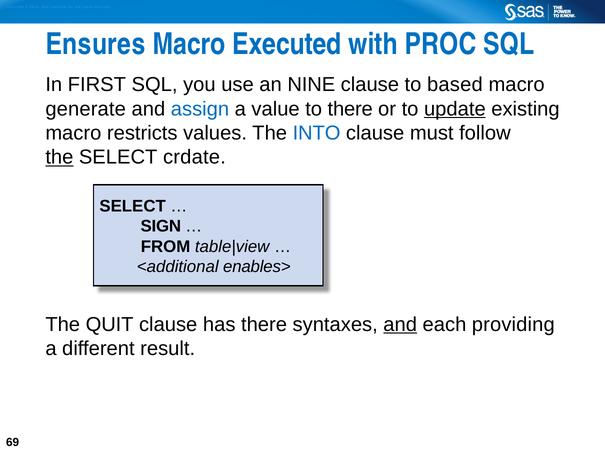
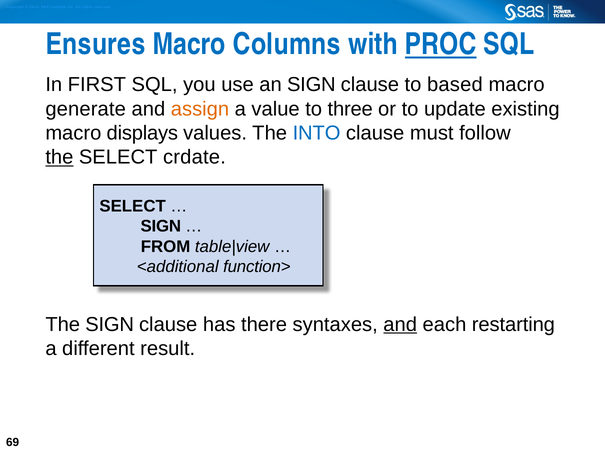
Executed: Executed -> Columns
PROC underline: none -> present
an NINE: NINE -> SIGN
assign colour: blue -> orange
to there: there -> three
update underline: present -> none
restricts: restricts -> displays
enables>: enables> -> function>
The QUIT: QUIT -> SIGN
providing: providing -> restarting
